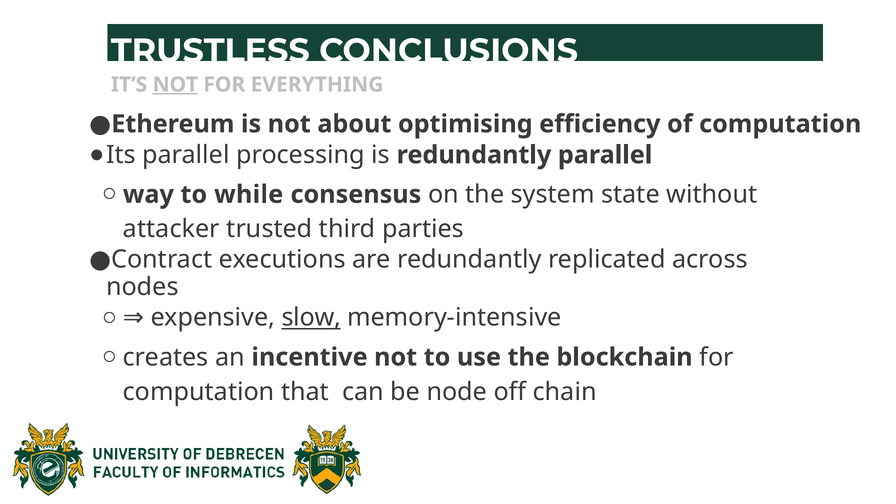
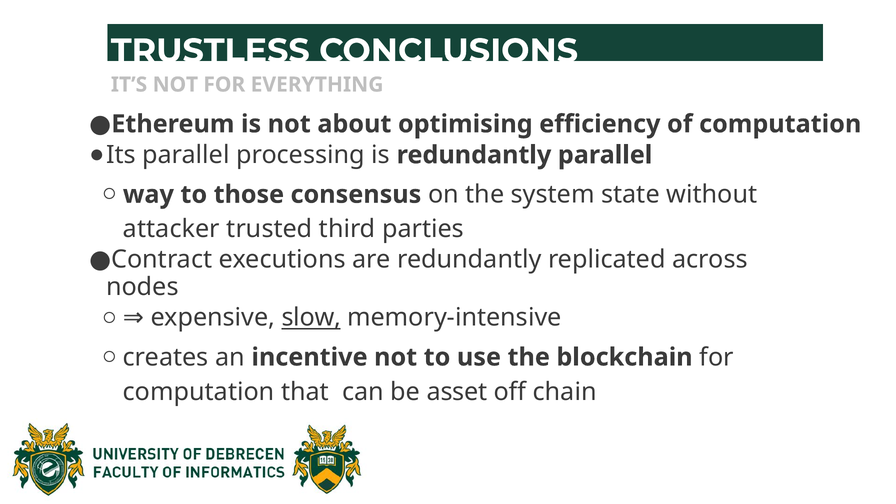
NOT at (175, 85) underline: present -> none
while: while -> those
node: node -> asset
